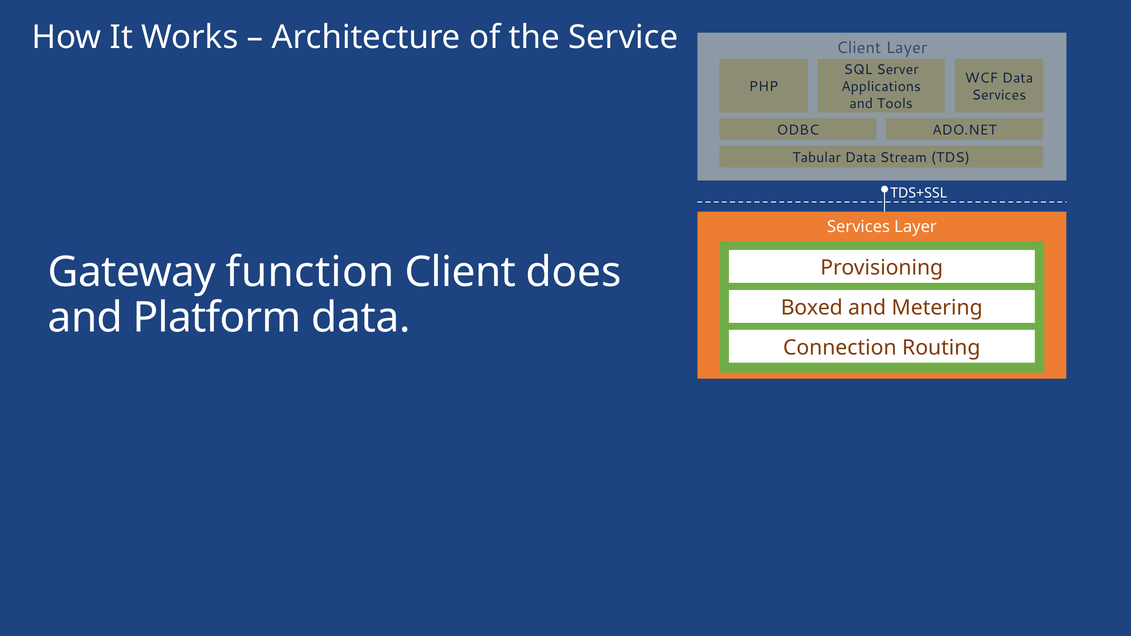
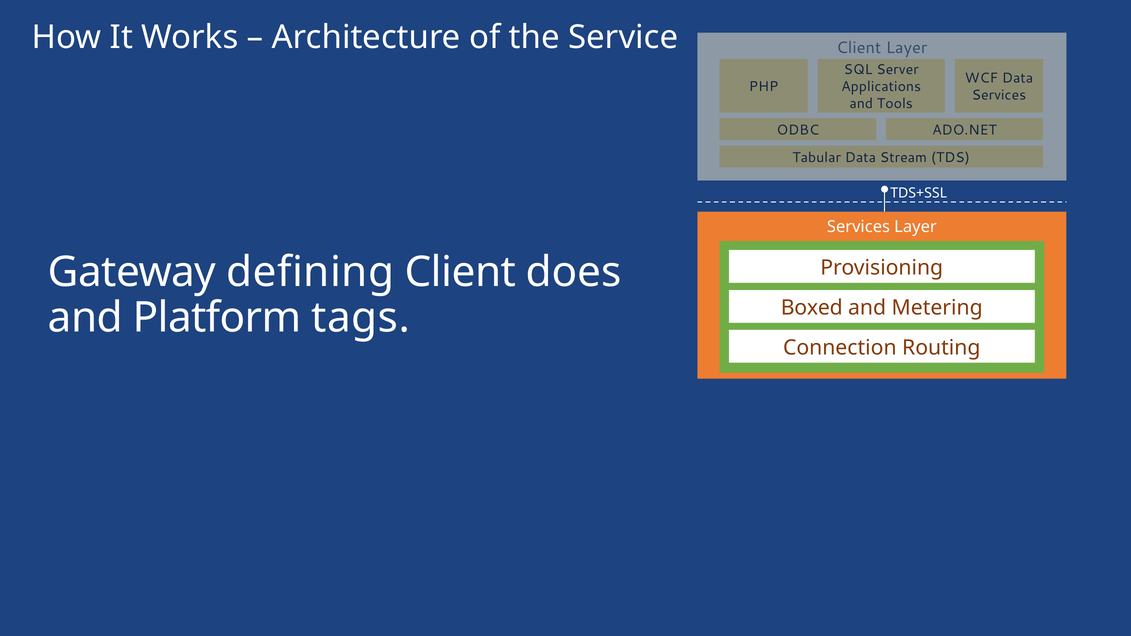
function: function -> defining
Platform data: data -> tags
